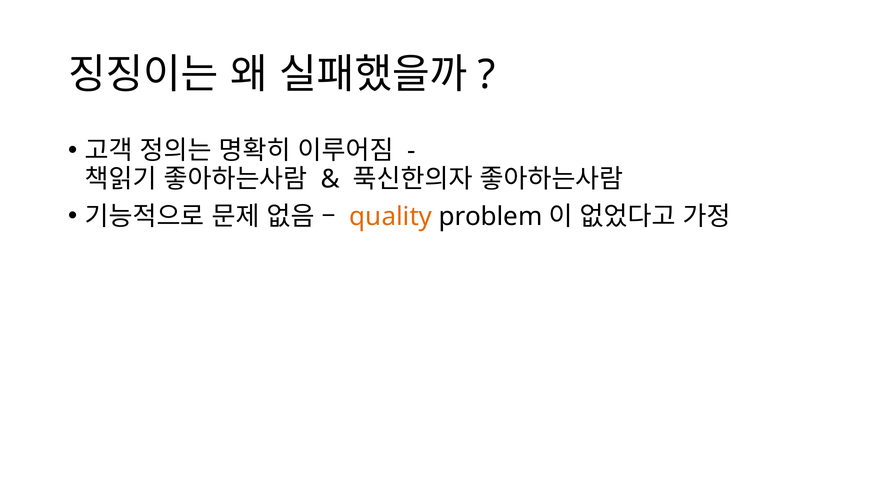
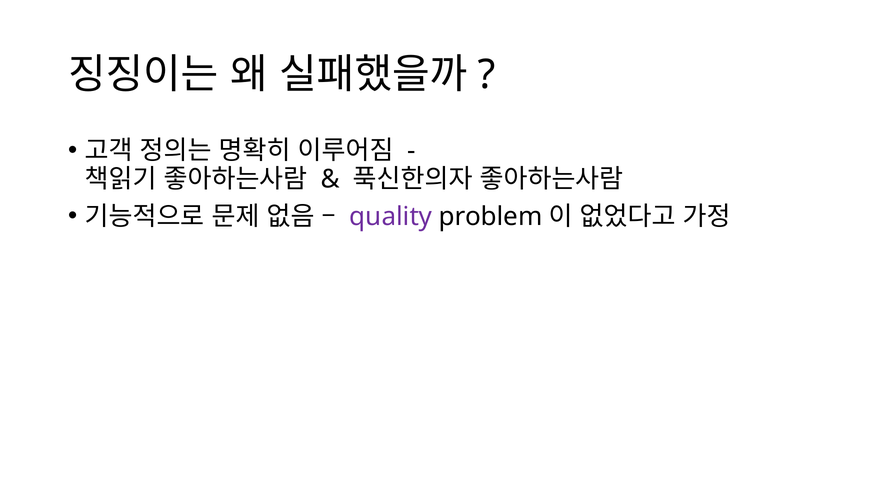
quality colour: orange -> purple
